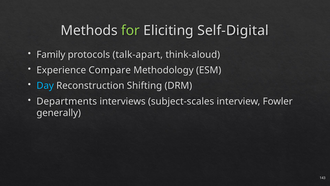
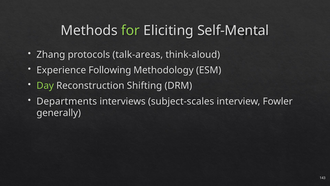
Self-Digital: Self-Digital -> Self-Mental
Family: Family -> Zhang
talk-apart: talk-apart -> talk-areas
Compare: Compare -> Following
Day colour: light blue -> light green
